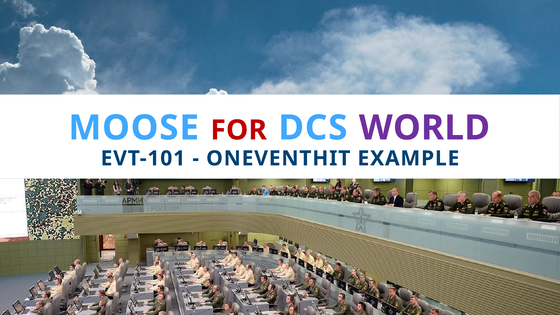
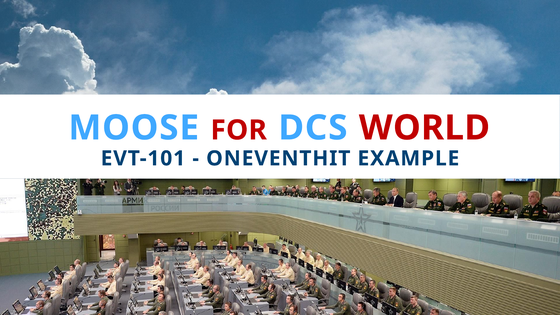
WORLD colour: purple -> red
